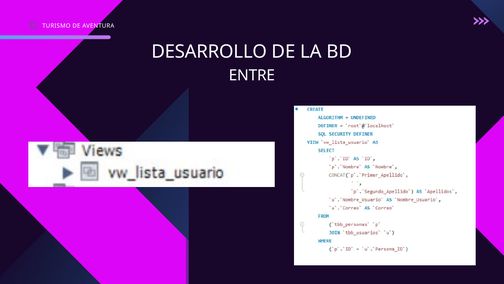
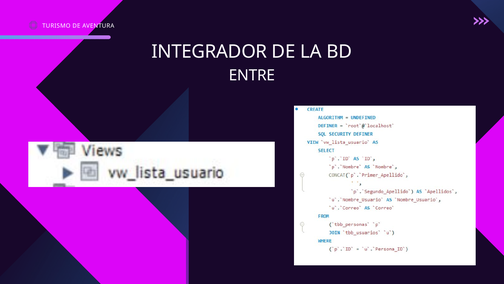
DESARROLLO: DESARROLLO -> INTEGRADOR
